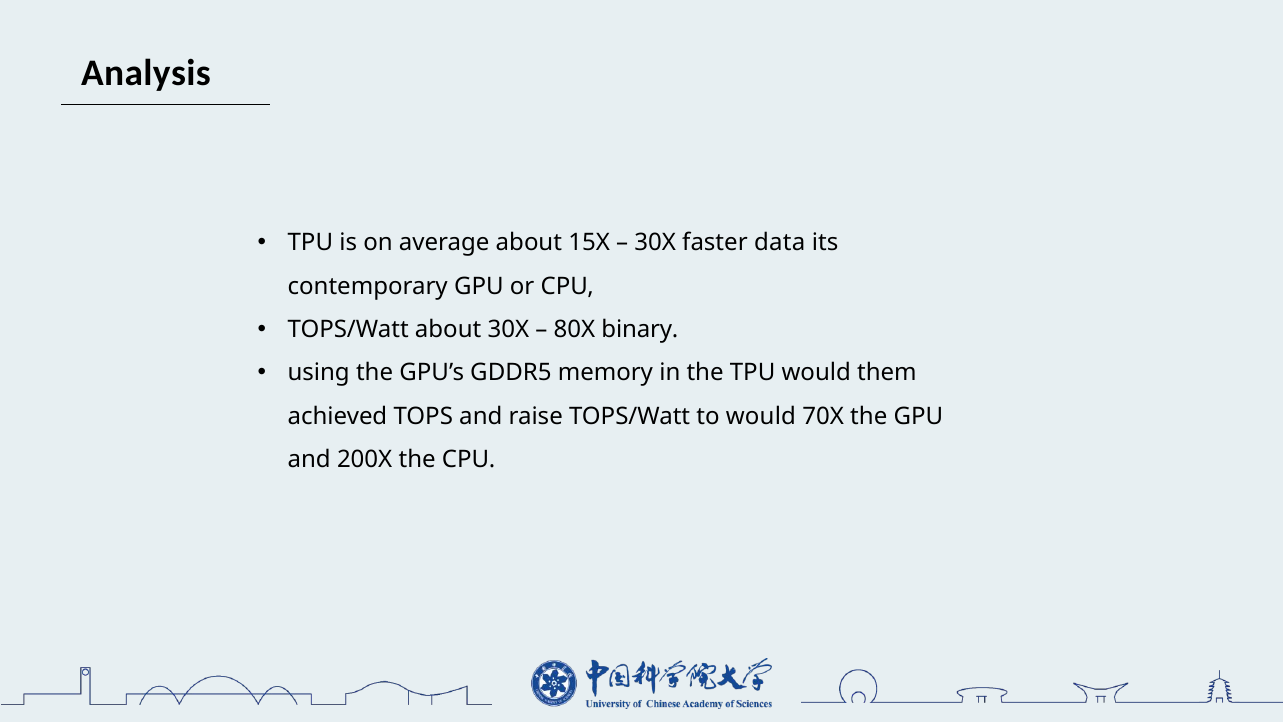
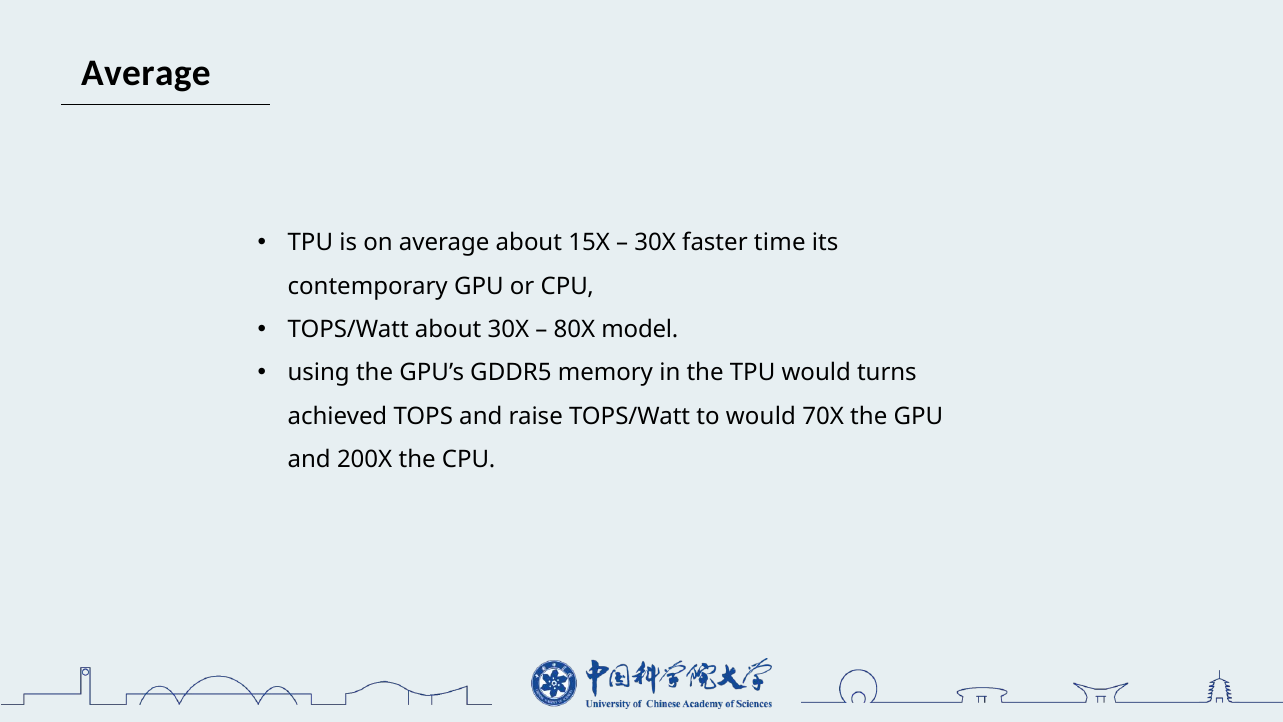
Analysis at (146, 74): Analysis -> Average
data: data -> time
binary: binary -> model
them: them -> turns
